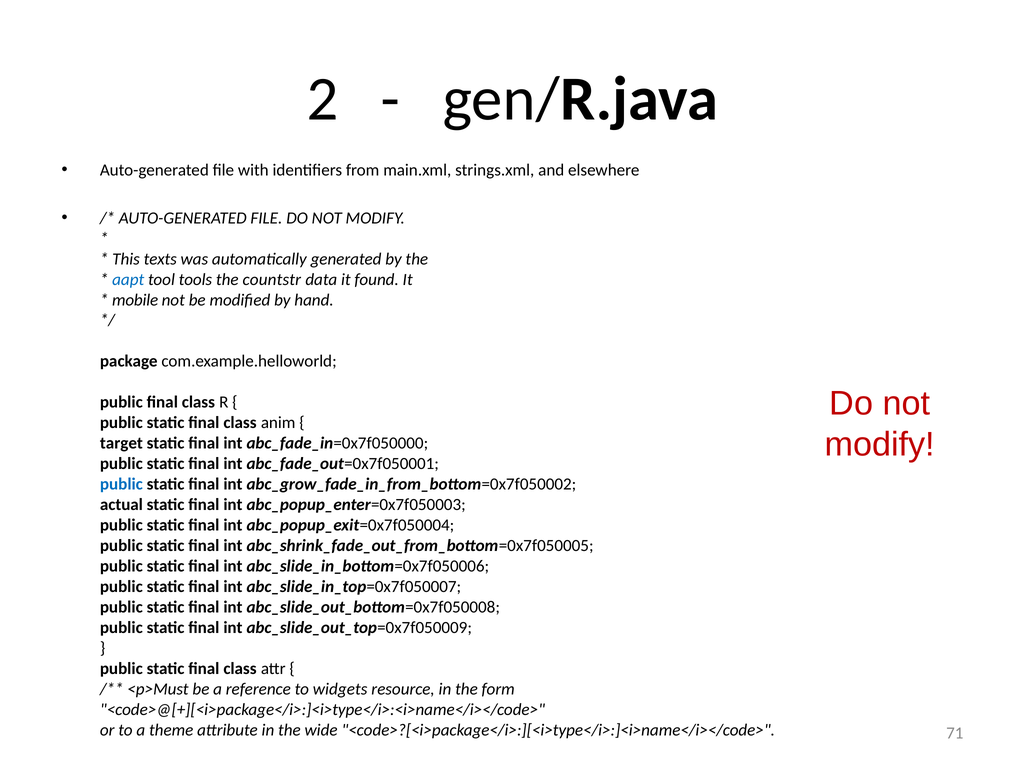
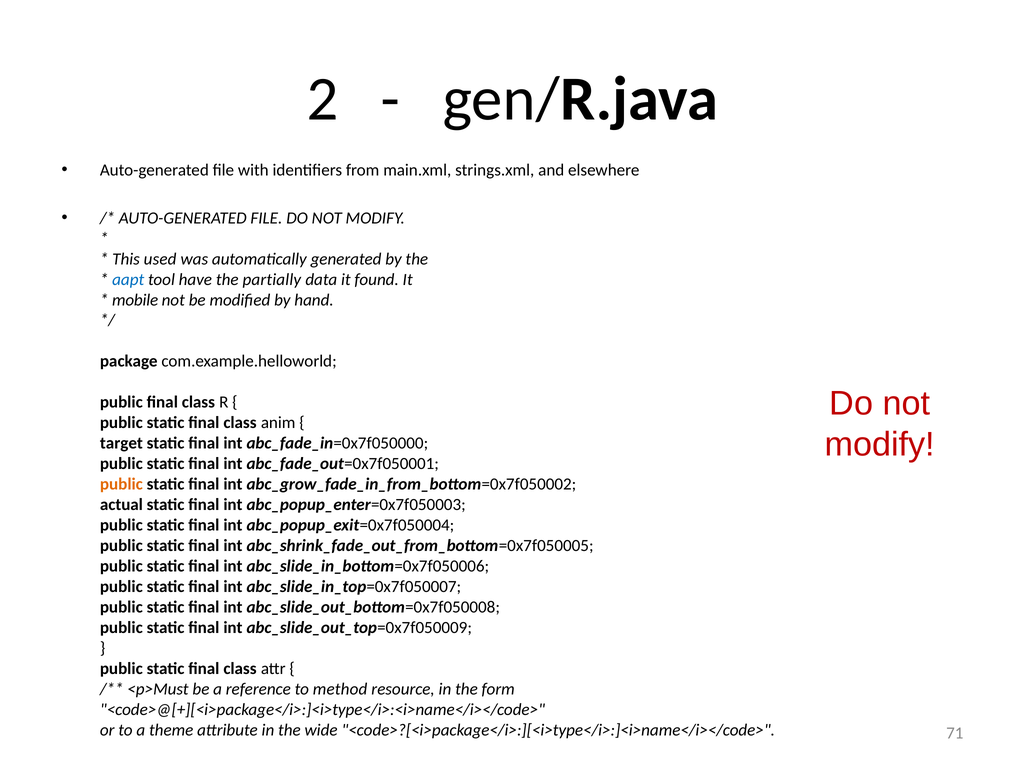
texts: texts -> used
tools: tools -> have
countstr: countstr -> partially
public at (121, 485) colour: blue -> orange
widgets: widgets -> method
